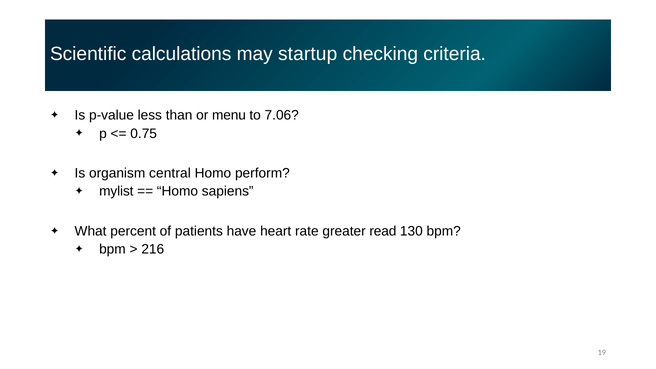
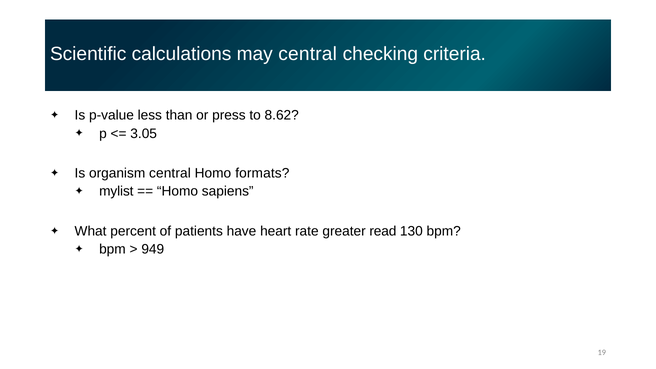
may startup: startup -> central
menu: menu -> press
7.06: 7.06 -> 8.62
0.75: 0.75 -> 3.05
perform: perform -> formats
216: 216 -> 949
